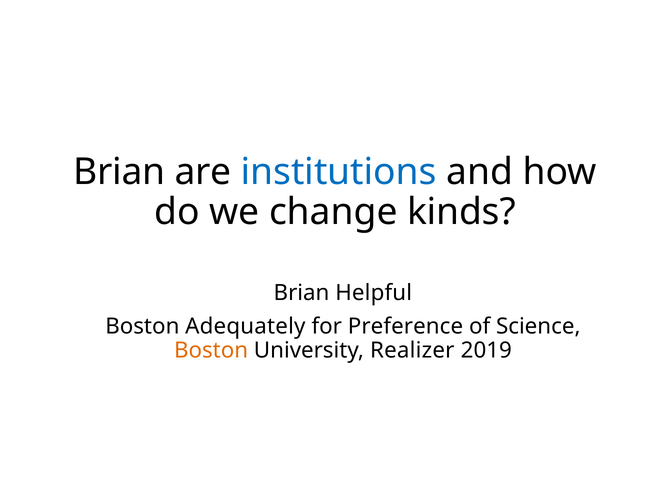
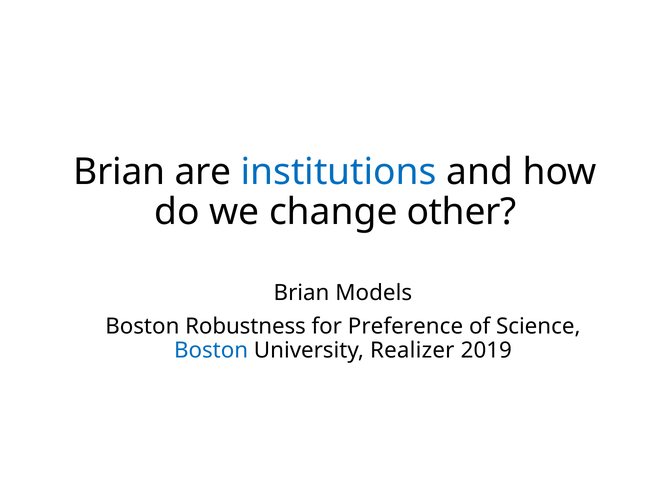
kinds: kinds -> other
Helpful: Helpful -> Models
Adequately: Adequately -> Robustness
Boston at (211, 351) colour: orange -> blue
